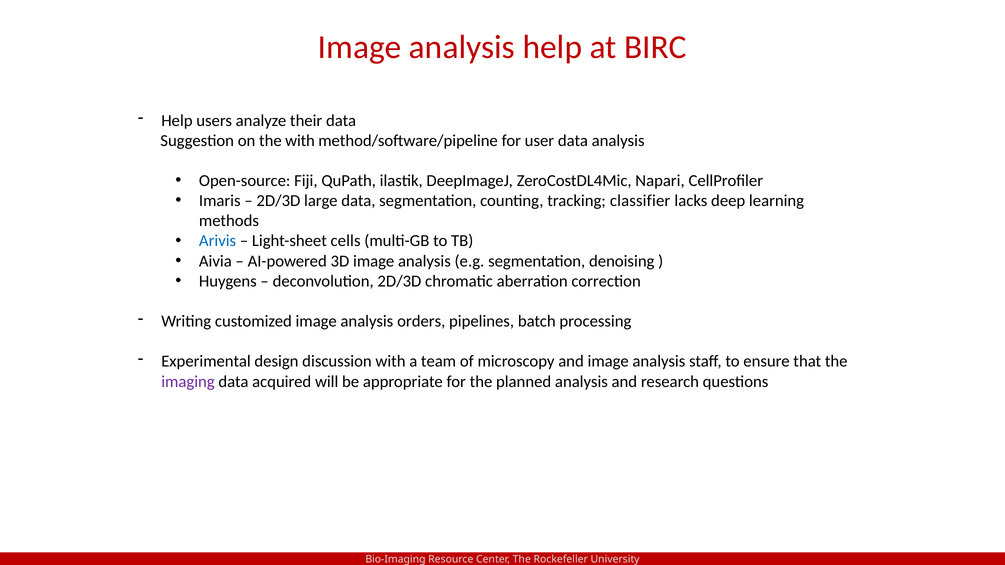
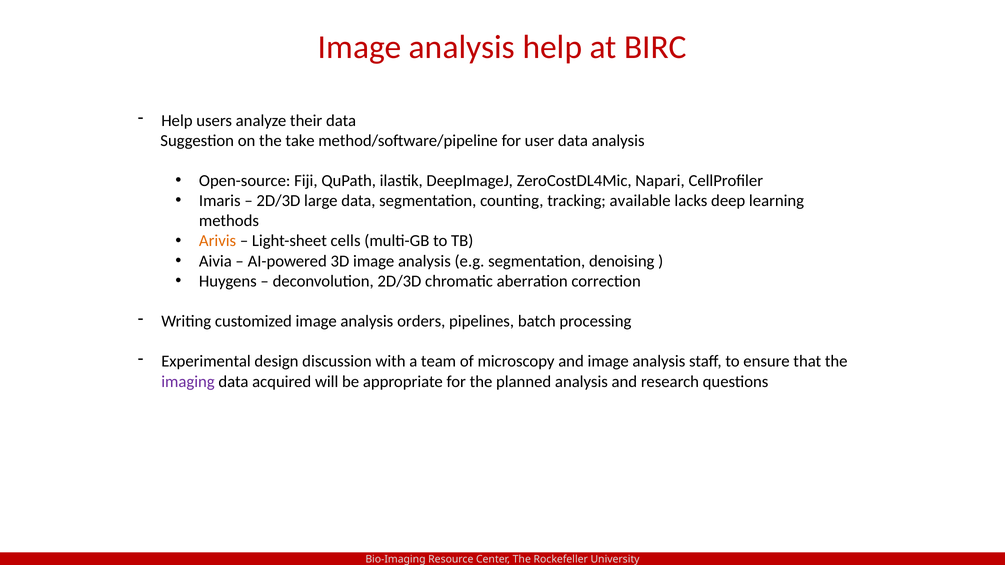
the with: with -> take
classifier: classifier -> available
Arivis colour: blue -> orange
